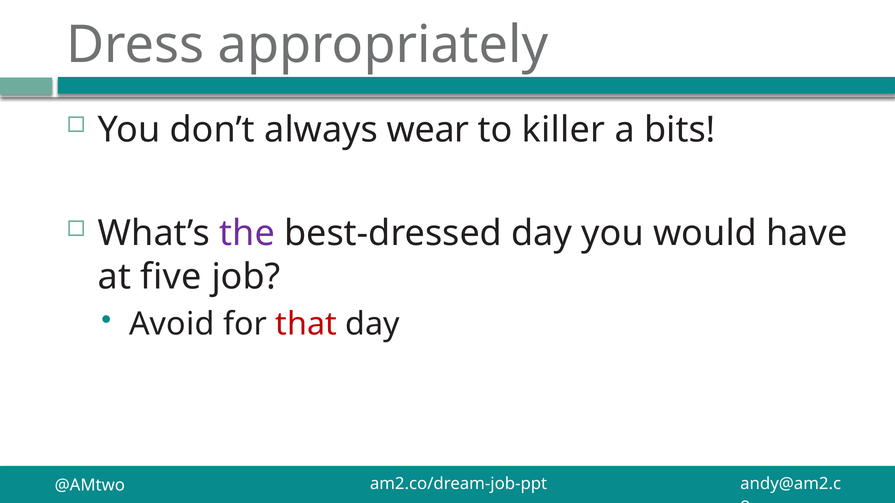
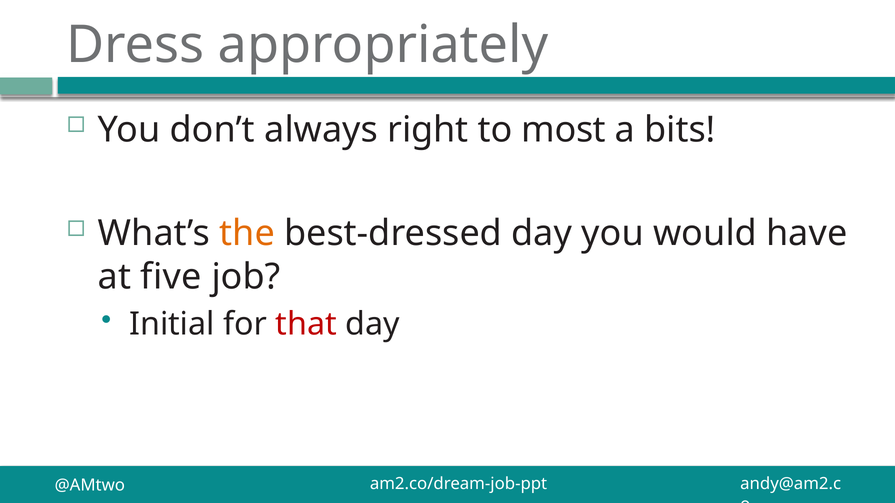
wear: wear -> right
killer: killer -> most
the colour: purple -> orange
Avoid: Avoid -> Initial
